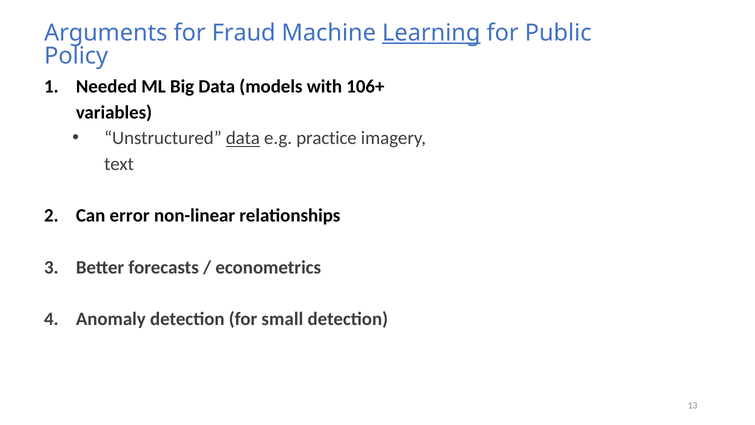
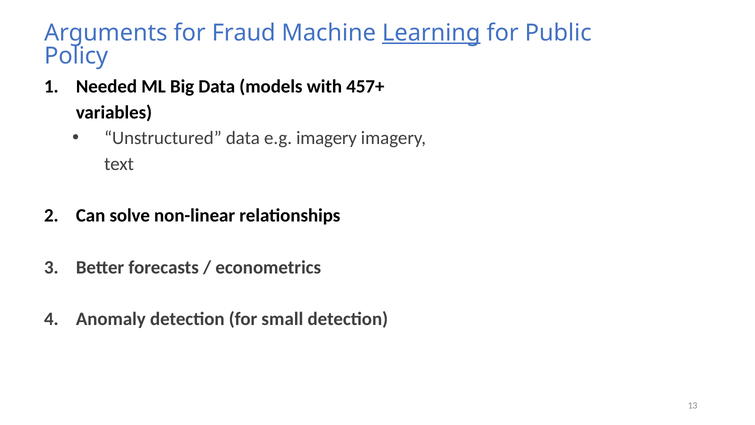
106+: 106+ -> 457+
data at (243, 138) underline: present -> none
e.g practice: practice -> imagery
error: error -> solve
